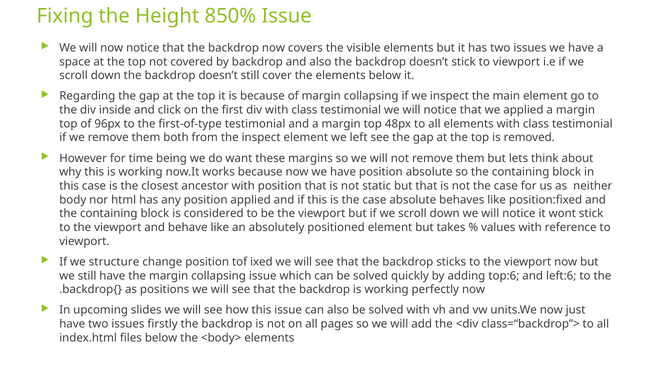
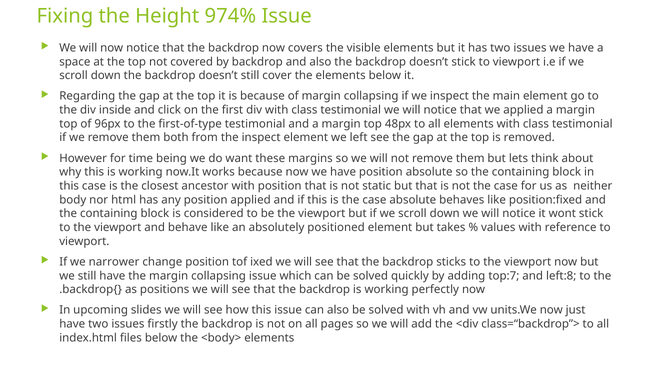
850%: 850% -> 974%
structure: structure -> narrower
top:6: top:6 -> top:7
left:6: left:6 -> left:8
